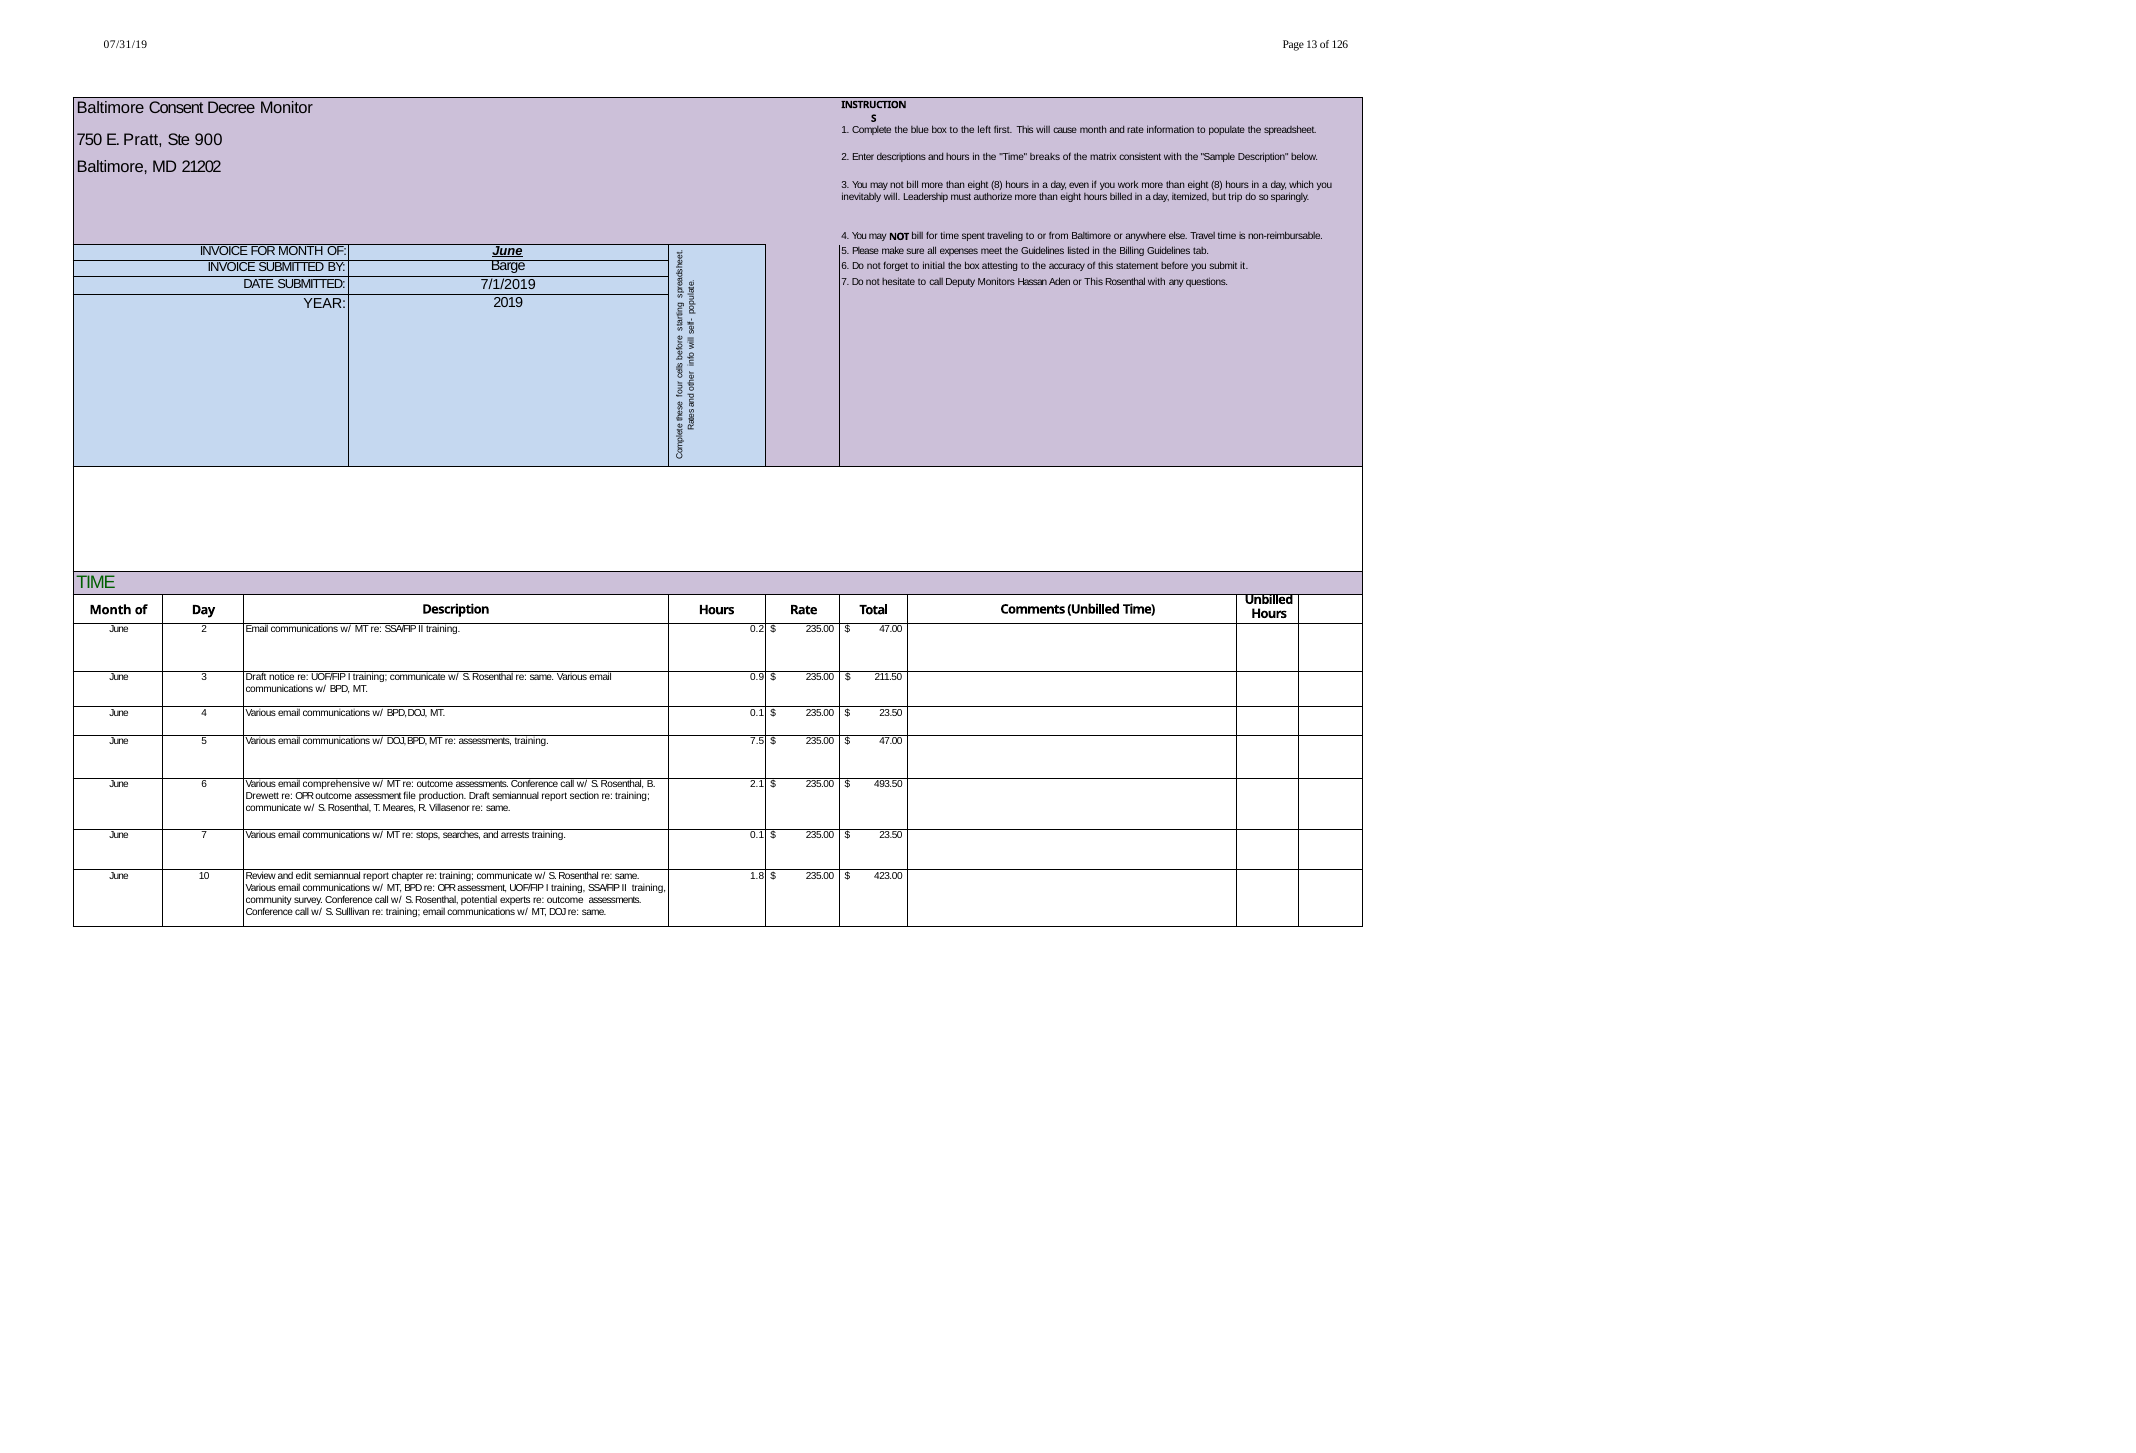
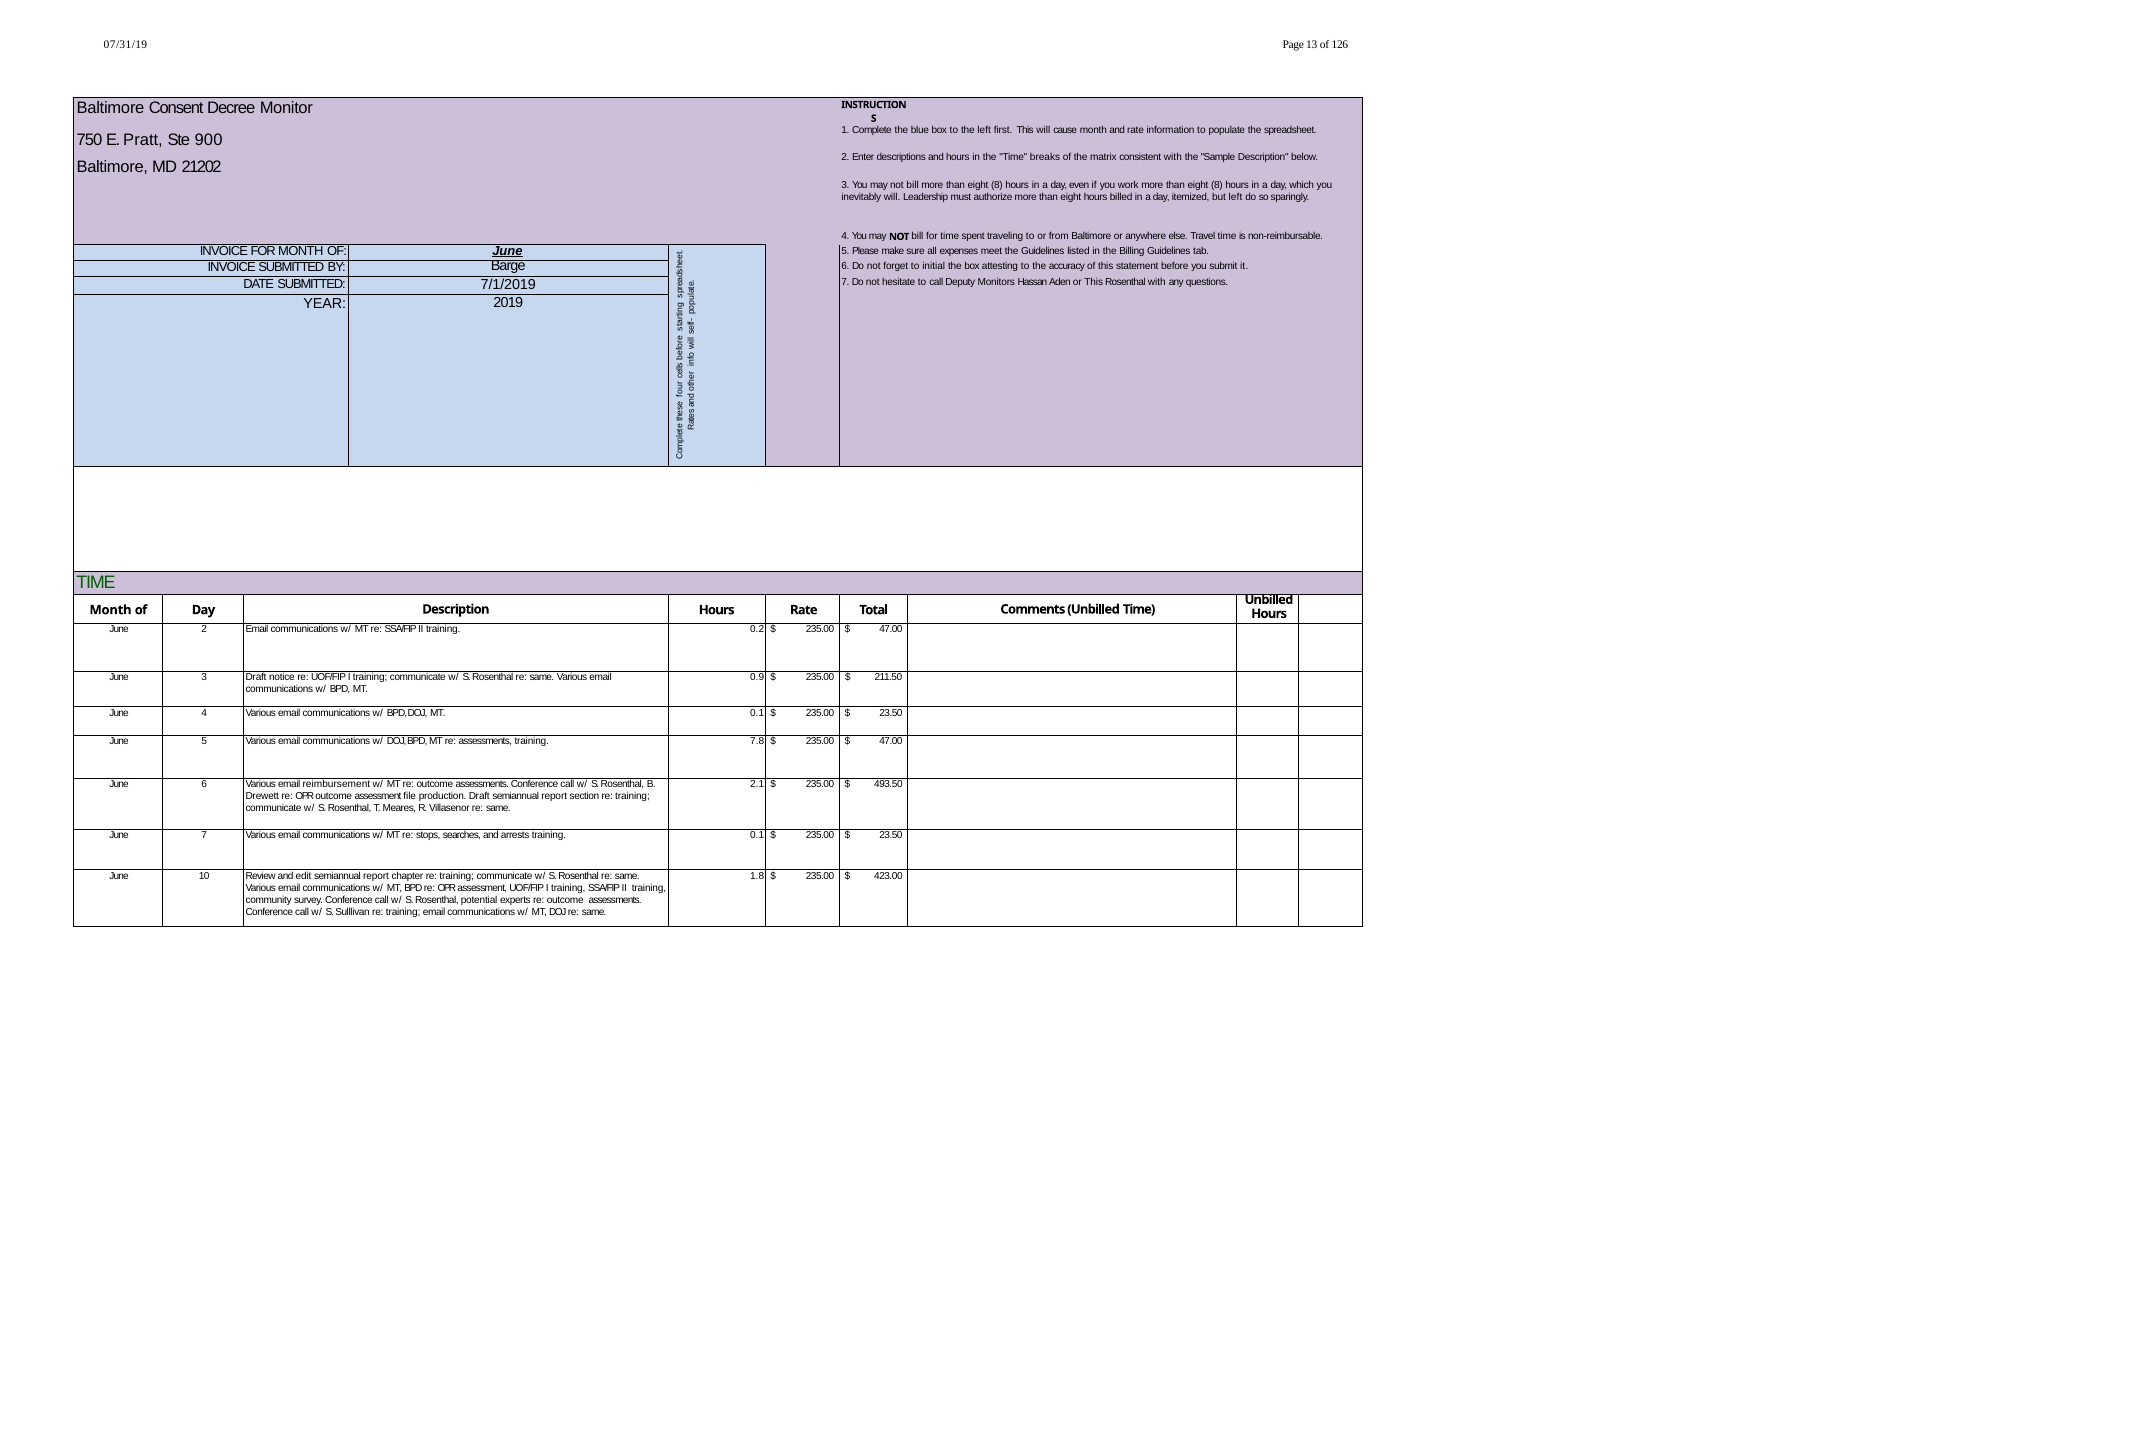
but trip: trip -> left
7.5: 7.5 -> 7.8
comprehensive: comprehensive -> reimbursement
